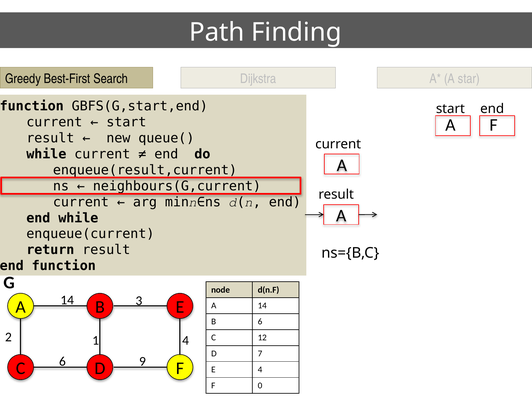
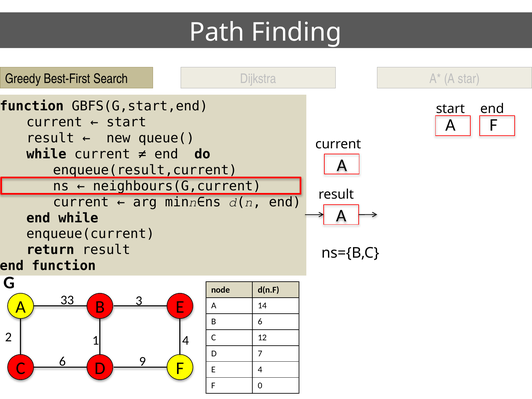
14 at (67, 300): 14 -> 33
